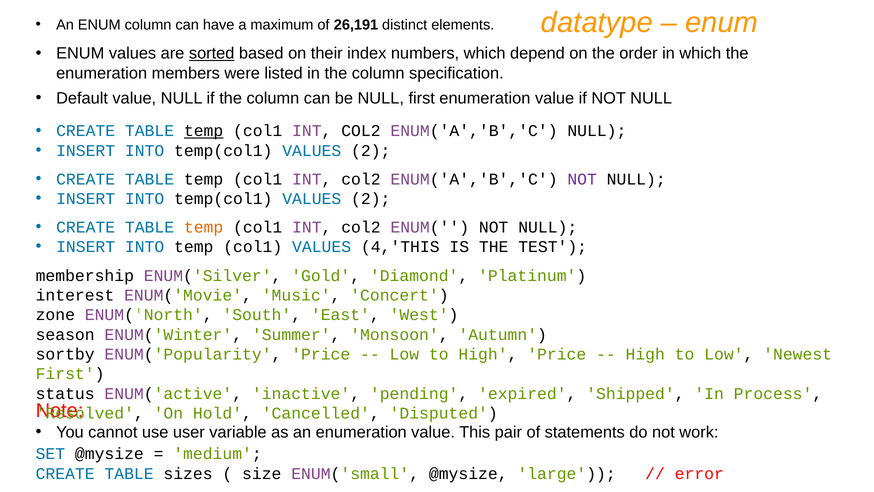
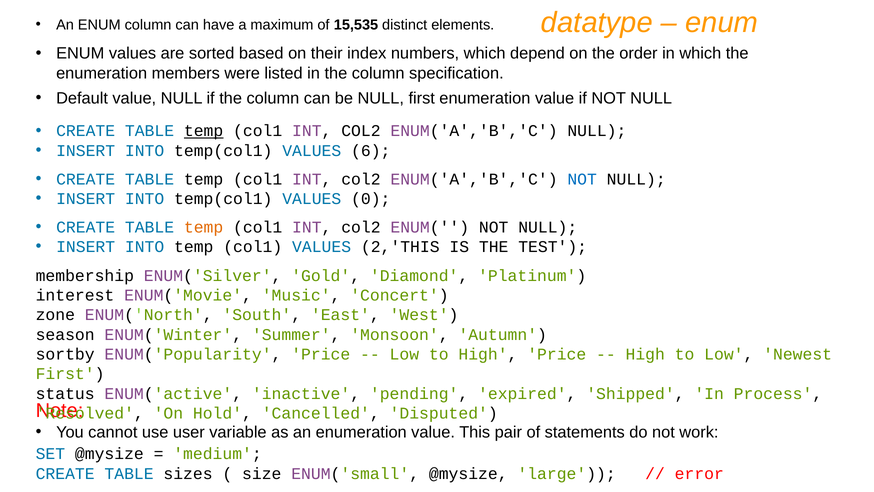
26,191: 26,191 -> 15,535
sorted underline: present -> none
2 at (371, 151): 2 -> 6
NOT at (582, 179) colour: purple -> blue
2 at (371, 199): 2 -> 0
4,'THIS: 4,'THIS -> 2,'THIS
